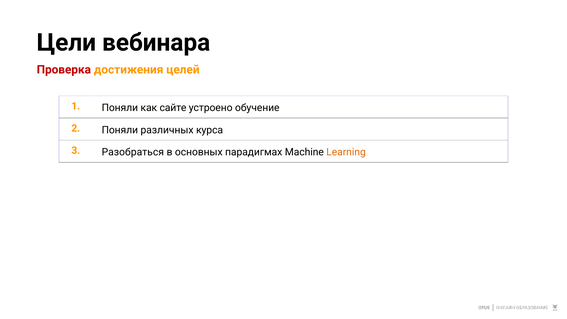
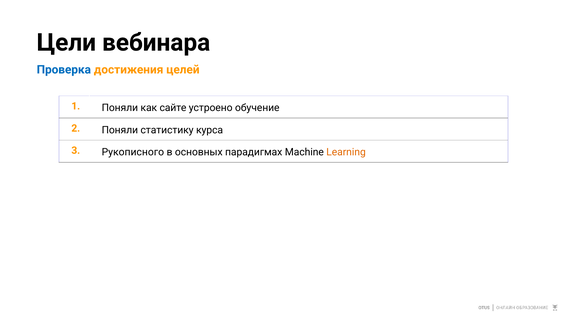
Проверка colour: red -> blue
различных: различных -> статистику
Разобраться: Разобраться -> Рукописного
